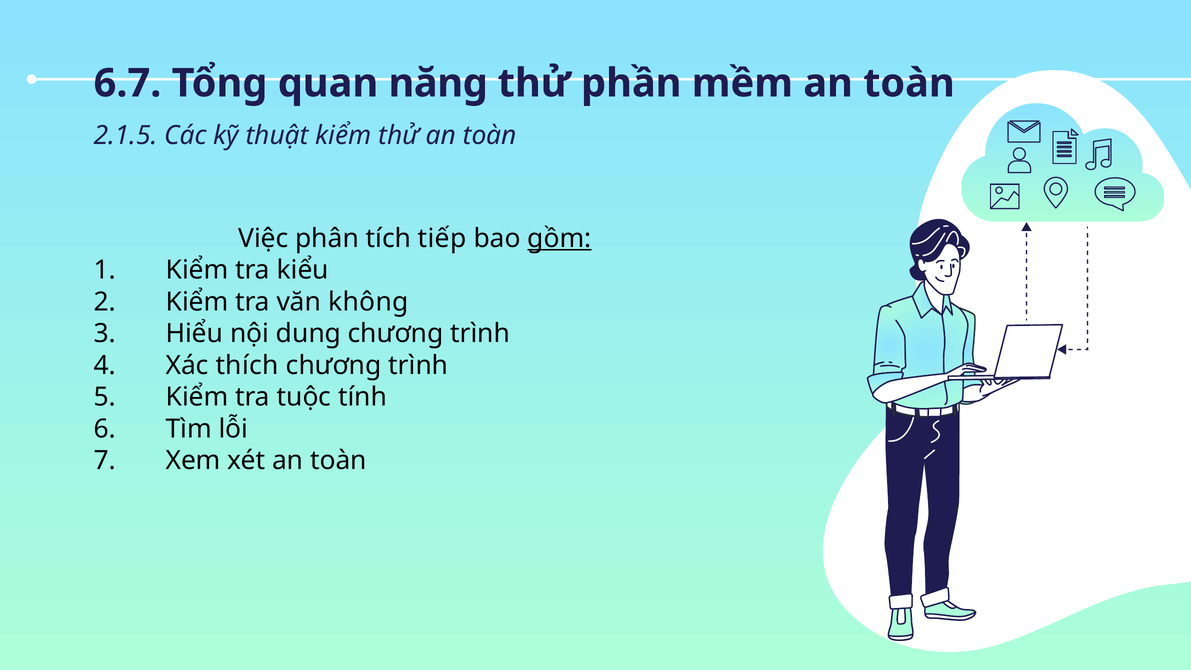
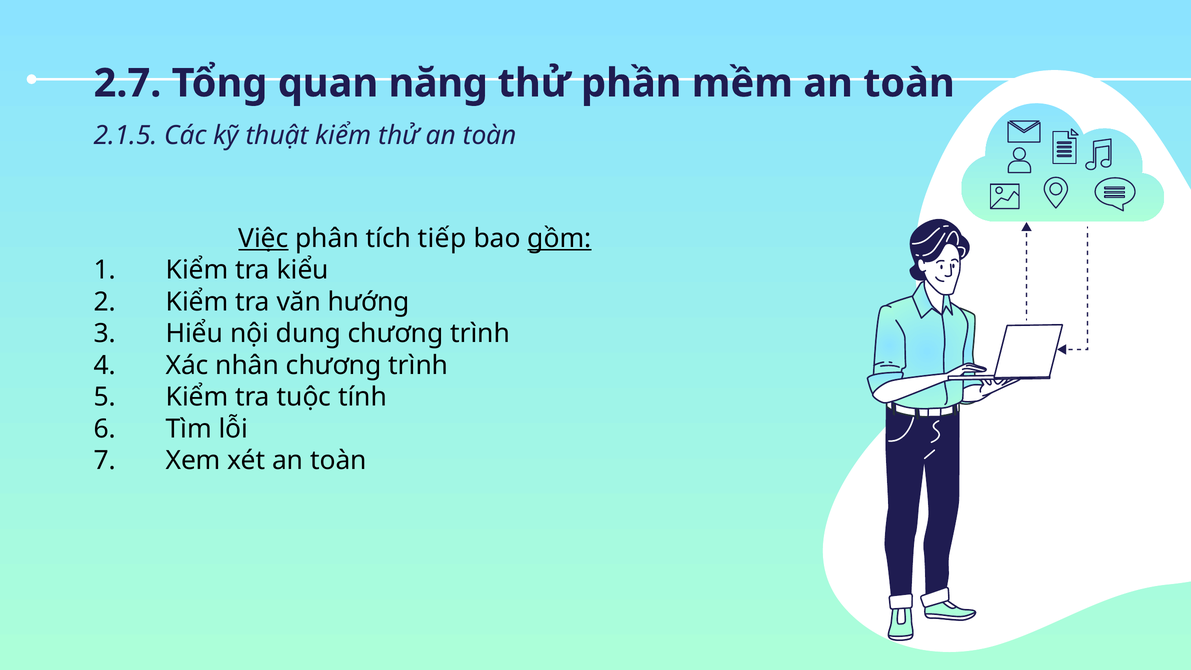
6.7: 6.7 -> 2.7
Việc underline: none -> present
không: không -> hướng
thích: thích -> nhân
